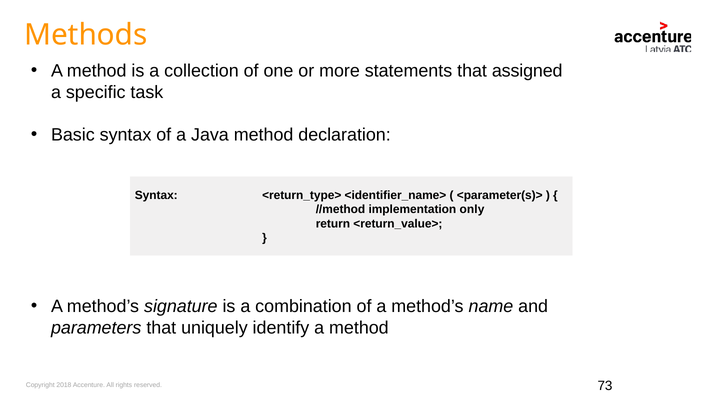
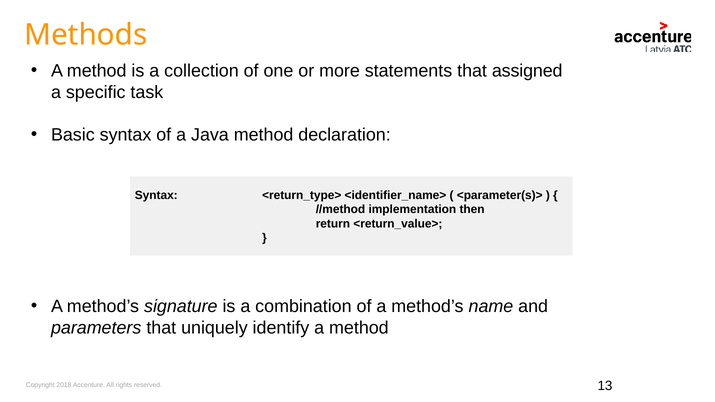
only: only -> then
73: 73 -> 13
